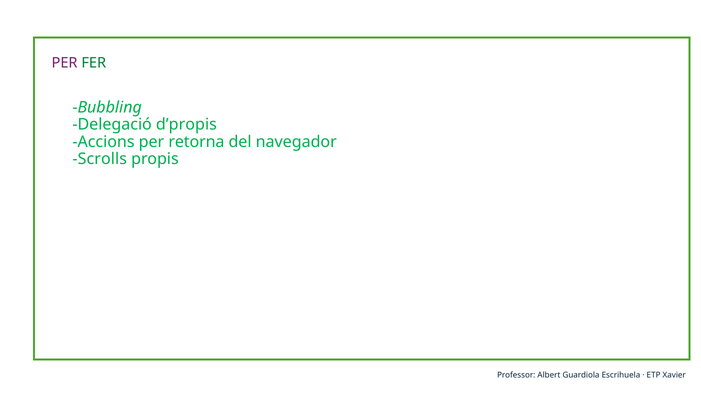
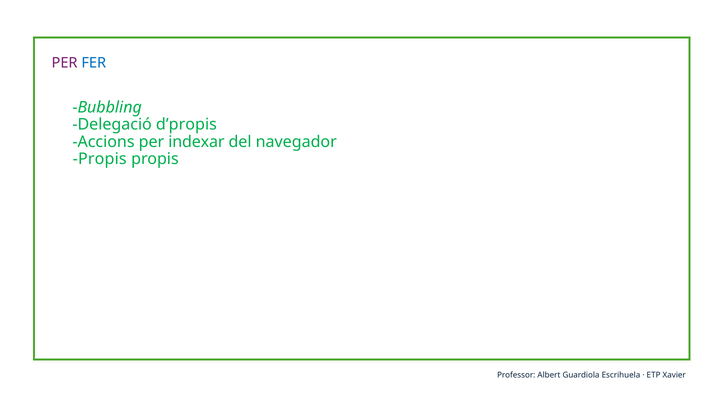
FER colour: green -> blue
retorna: retorna -> indexar
Scrolls at (100, 159): Scrolls -> Propis
